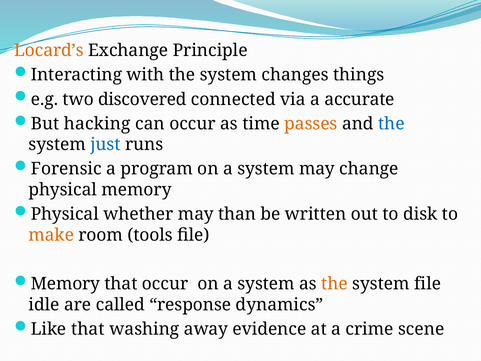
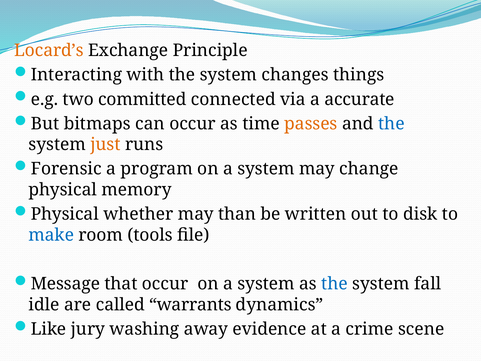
discovered: discovered -> committed
hacking: hacking -> bitmaps
just colour: blue -> orange
make colour: orange -> blue
Memory at (65, 284): Memory -> Message
the at (335, 284) colour: orange -> blue
system file: file -> fall
response: response -> warrants
Like that: that -> jury
